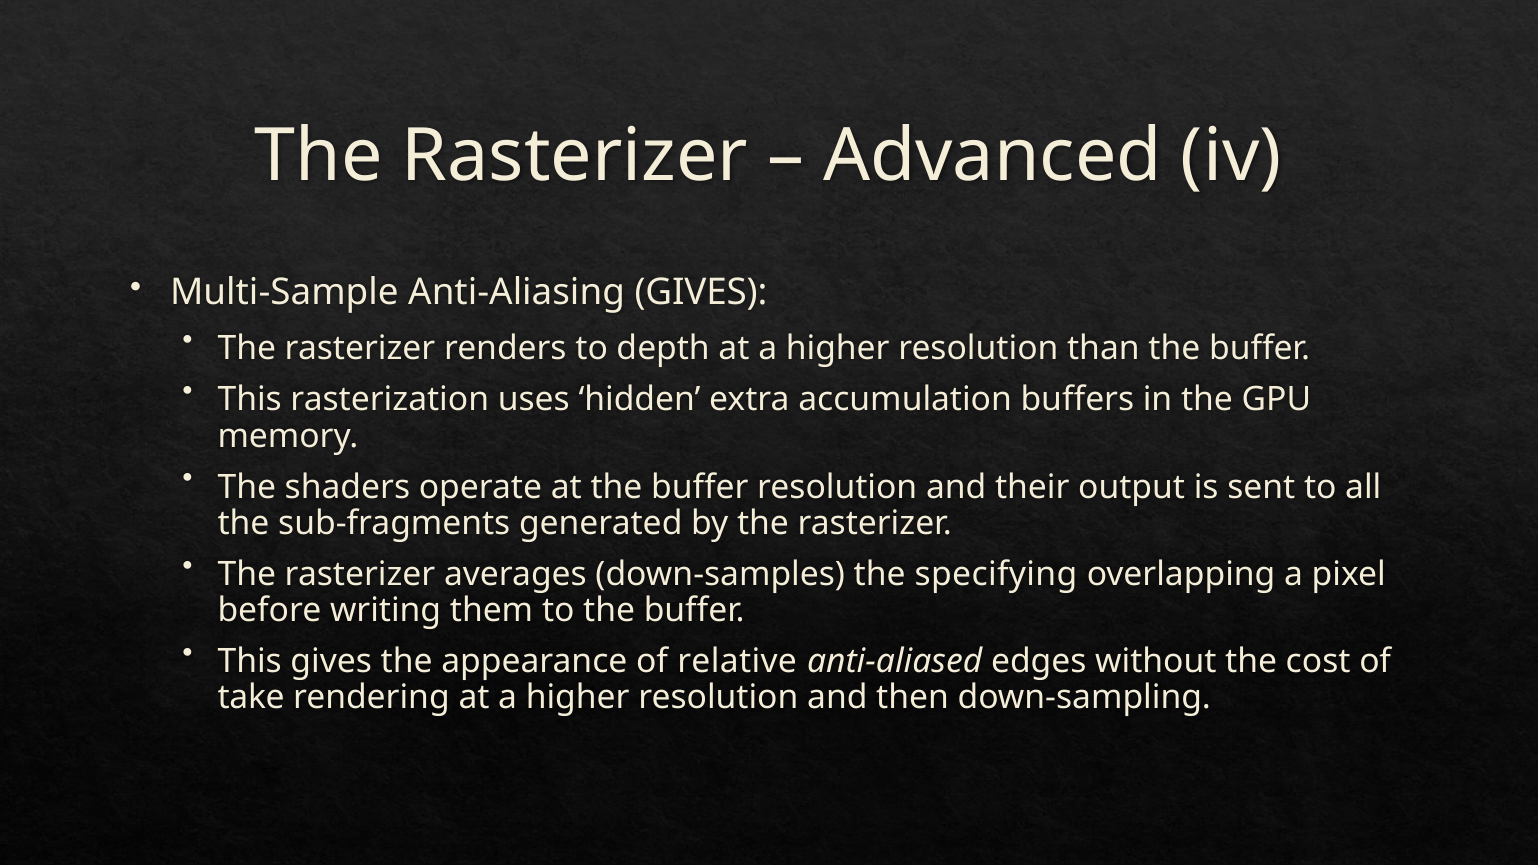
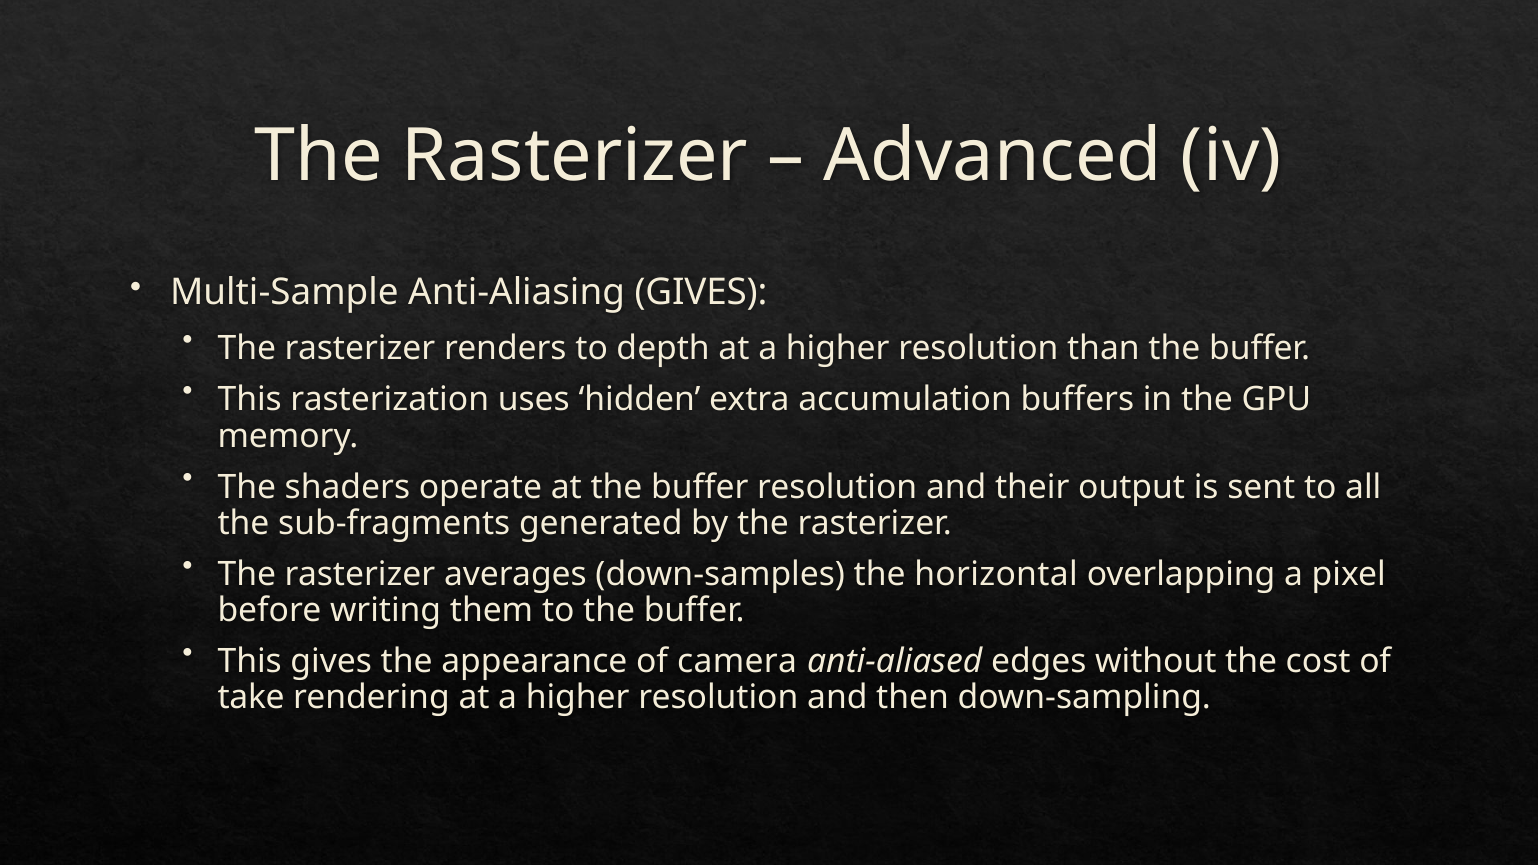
specifying: specifying -> horizontal
relative: relative -> camera
